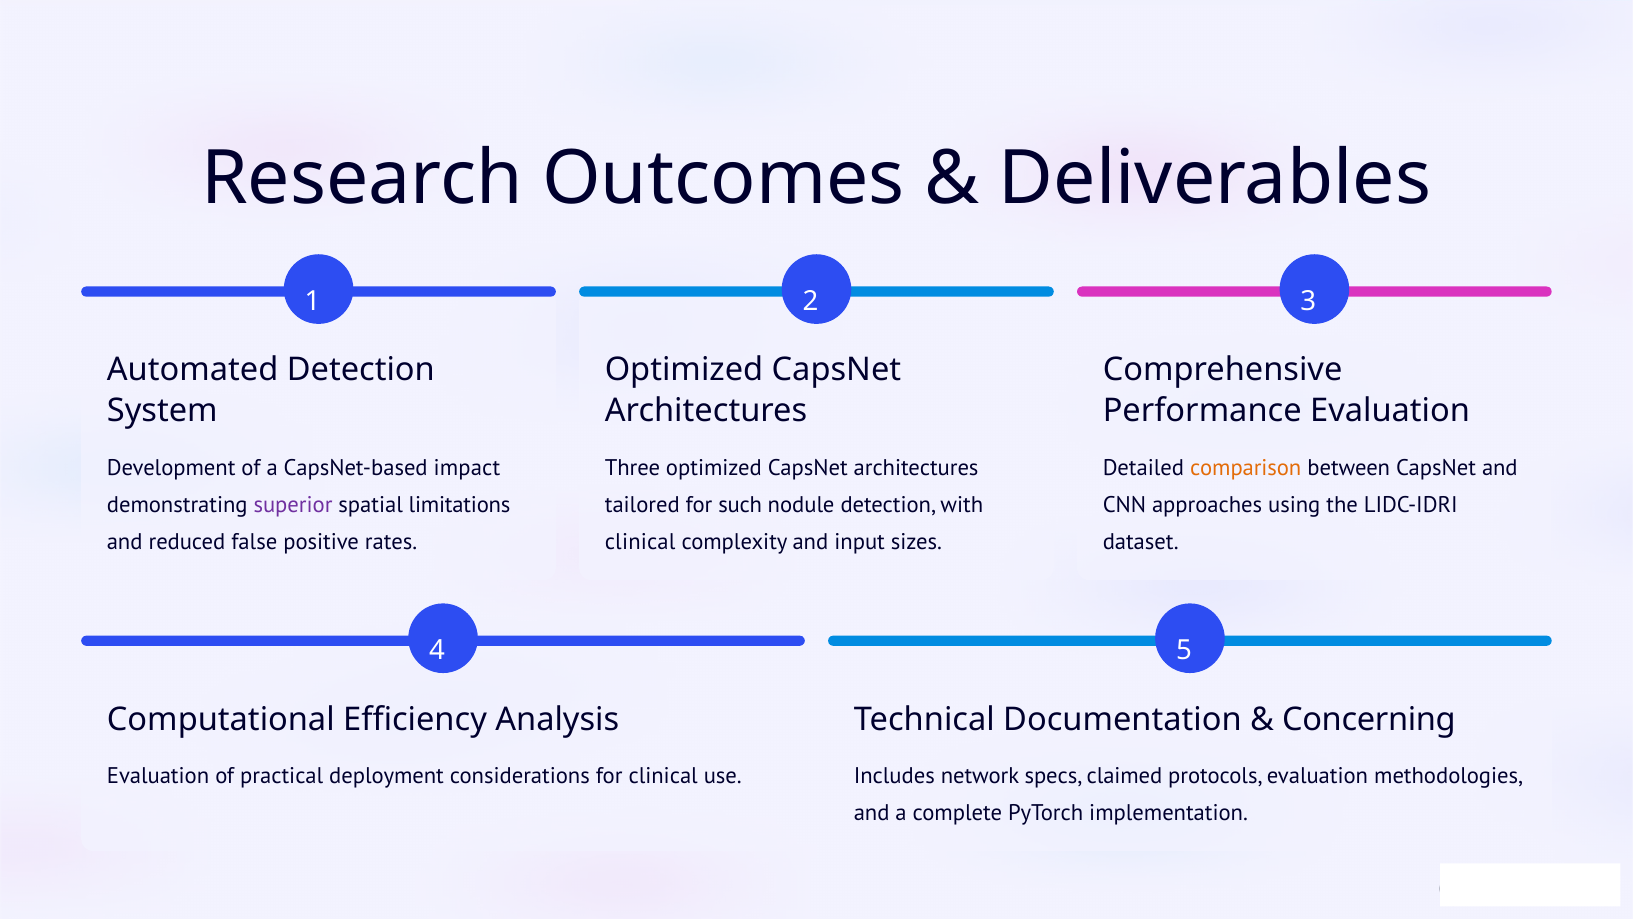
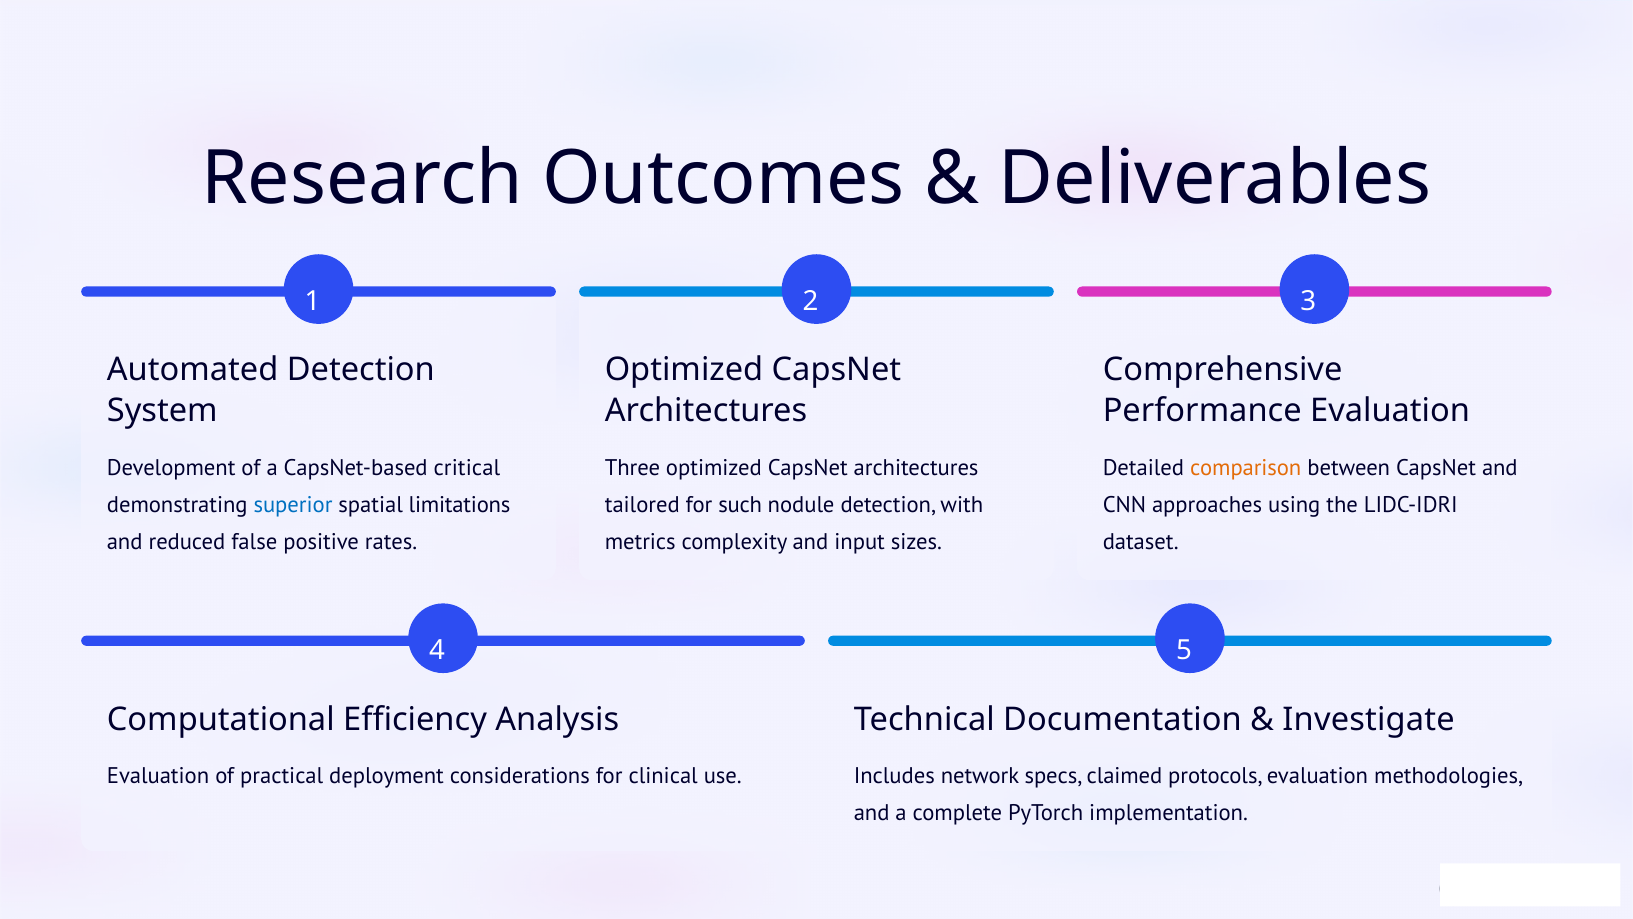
impact: impact -> critical
superior colour: purple -> blue
clinical at (640, 541): clinical -> metrics
Concerning: Concerning -> Investigate
